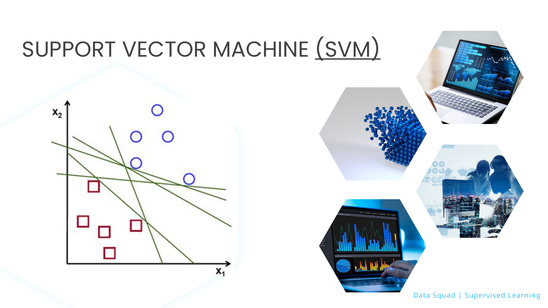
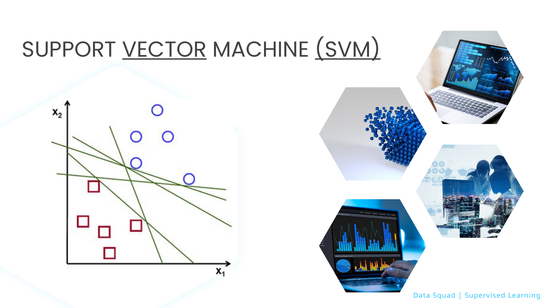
VECTOR underline: none -> present
